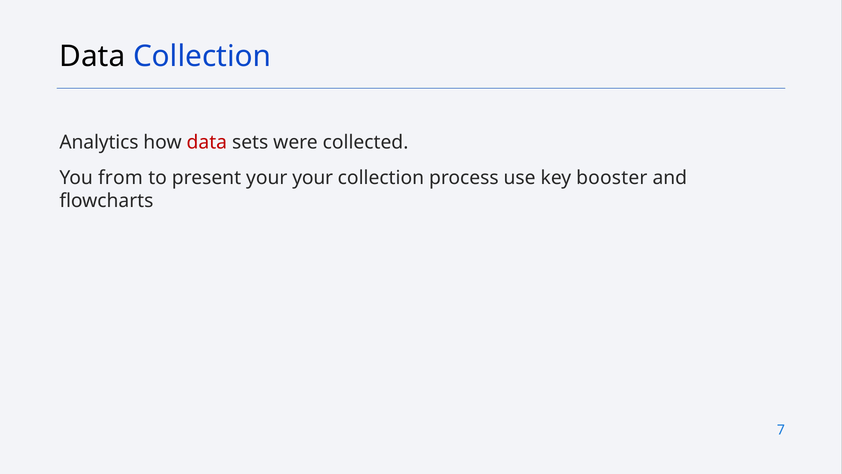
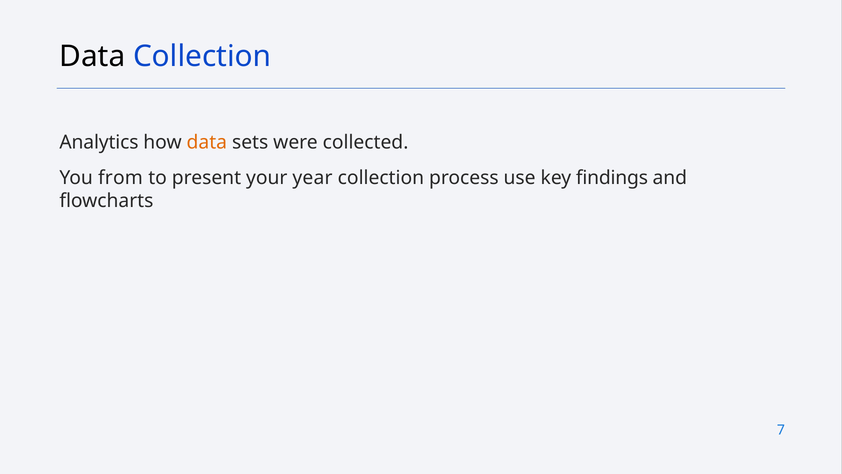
data at (207, 142) colour: red -> orange
your your: your -> year
booster: booster -> findings
